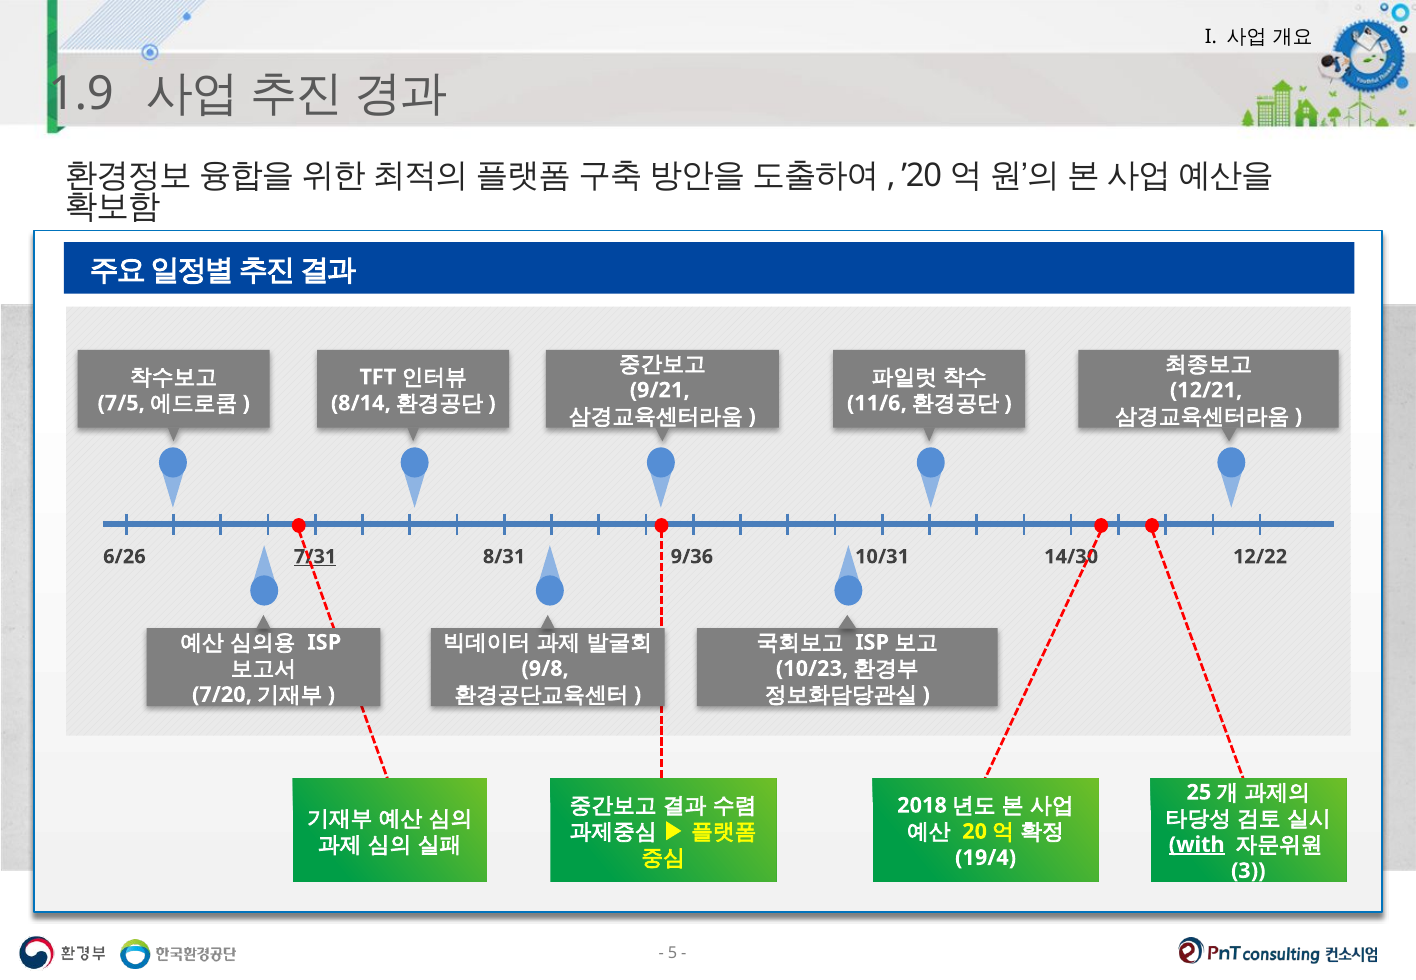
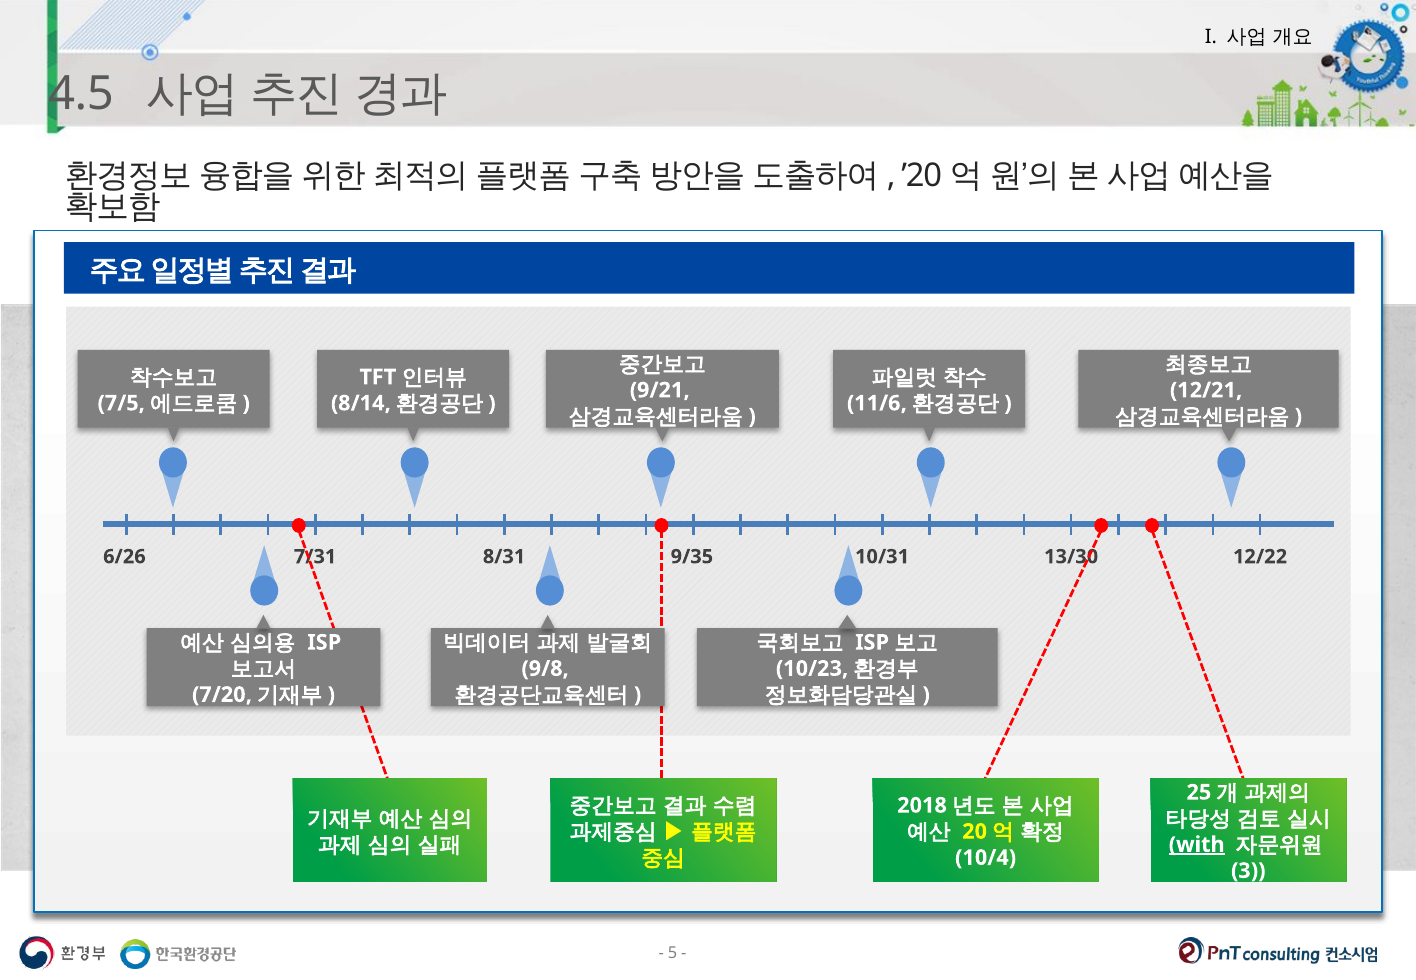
1.9: 1.9 -> 4.5
7/31 underline: present -> none
9/36: 9/36 -> 9/35
14/30: 14/30 -> 13/30
19/4: 19/4 -> 10/4
